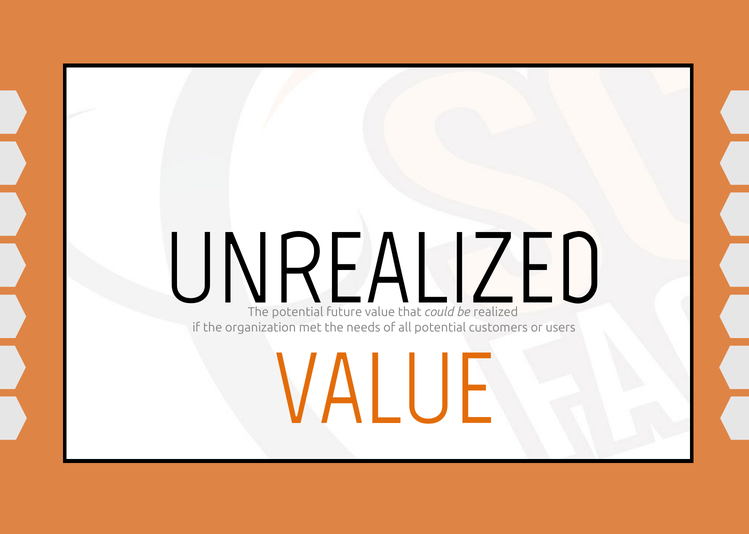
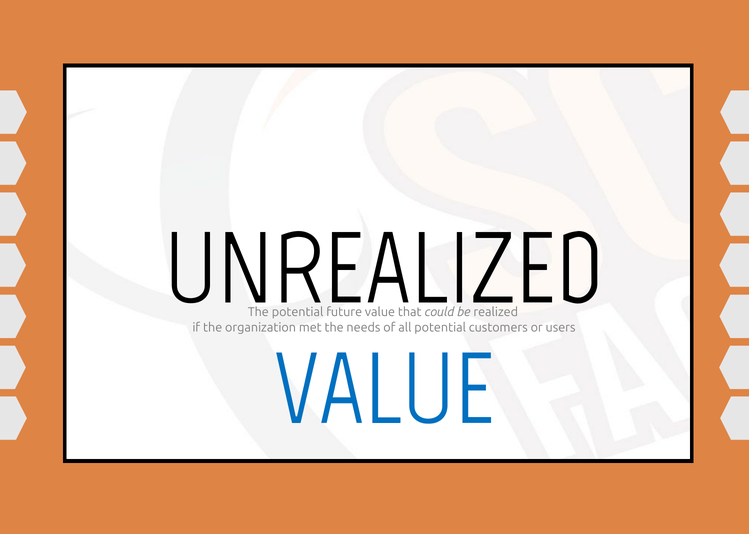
VALUE at (385, 390) colour: orange -> blue
